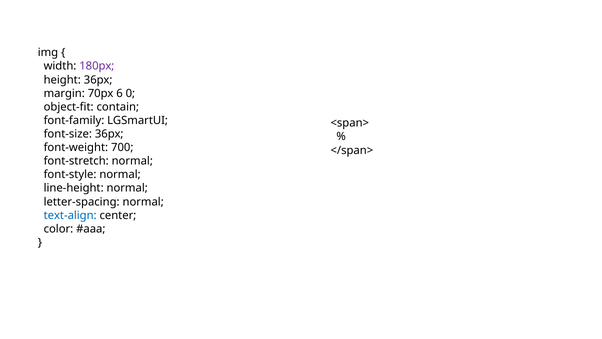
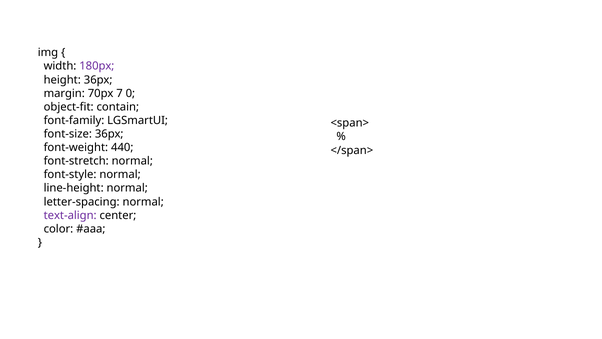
6: 6 -> 7
700: 700 -> 440
text-align colour: blue -> purple
